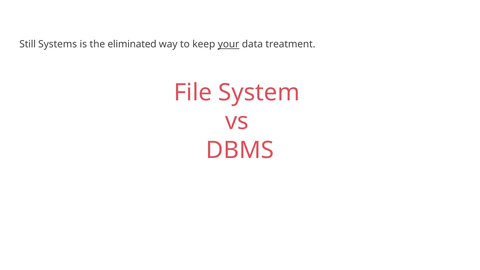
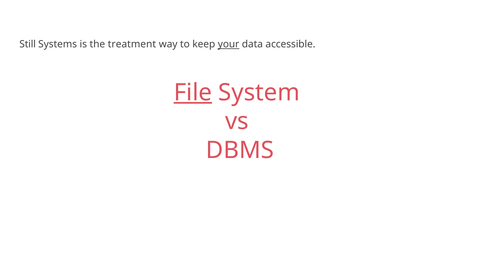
eliminated: eliminated -> treatment
treatment: treatment -> accessible
File underline: none -> present
